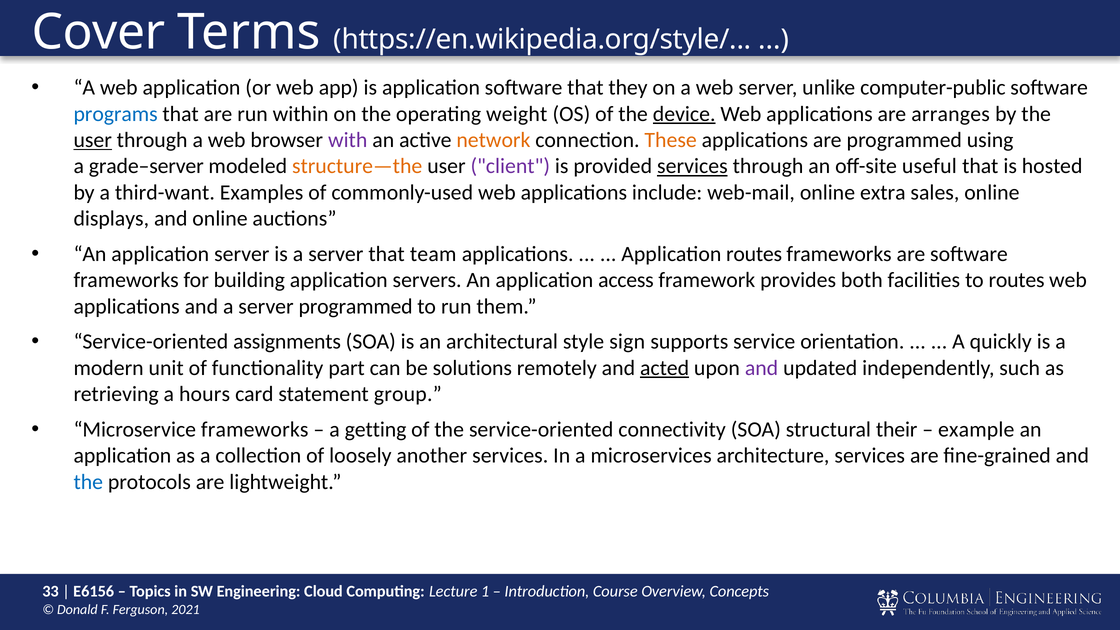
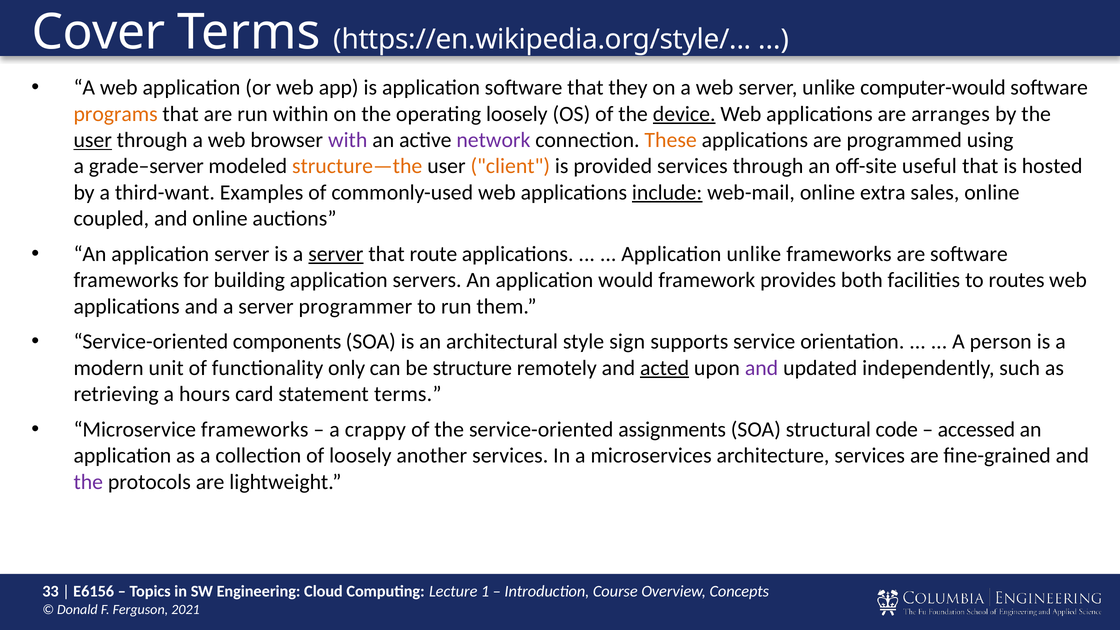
computer-public: computer-public -> computer-would
programs colour: blue -> orange
operating weight: weight -> loosely
network colour: orange -> purple
client colour: purple -> orange
services at (692, 166) underline: present -> none
include underline: none -> present
displays: displays -> coupled
server at (336, 254) underline: none -> present
team: team -> route
Application routes: routes -> unlike
access: access -> would
server programmed: programmed -> programmer
assignments: assignments -> components
quickly: quickly -> person
part: part -> only
solutions: solutions -> structure
statement group: group -> terms
getting: getting -> crappy
connectivity: connectivity -> assignments
their: their -> code
example: example -> accessed
the at (88, 482) colour: blue -> purple
